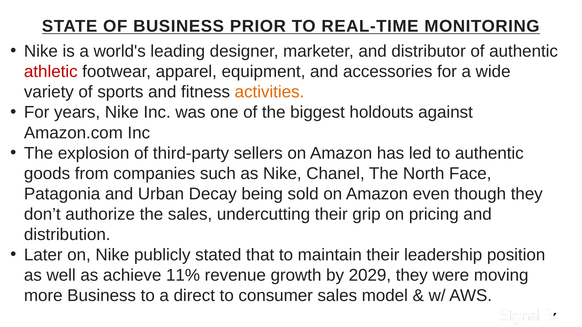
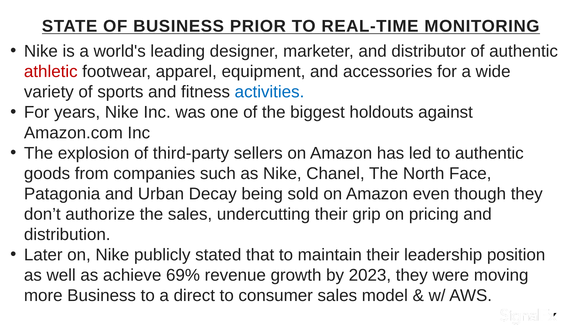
activities colour: orange -> blue
11%: 11% -> 69%
2029: 2029 -> 2023
